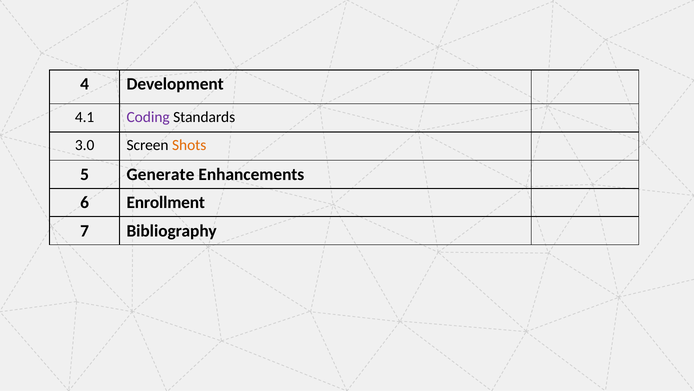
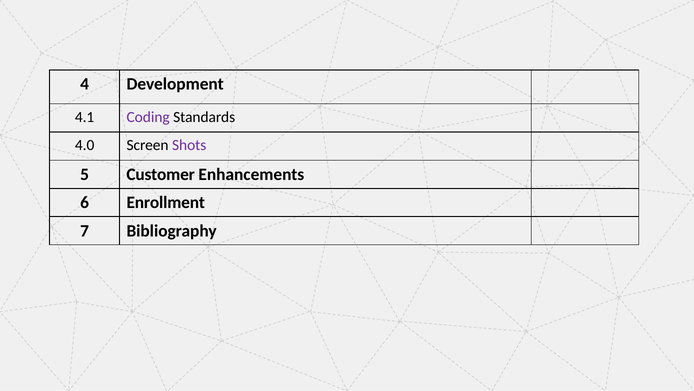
3.0: 3.0 -> 4.0
Shots colour: orange -> purple
Generate: Generate -> Customer
